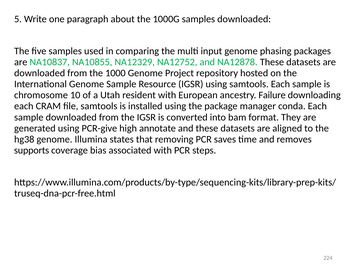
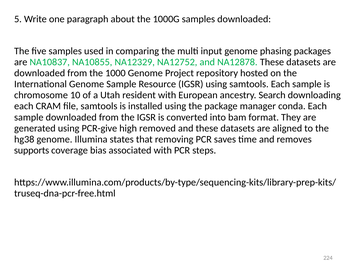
Failure: Failure -> Search
annotate: annotate -> removed
